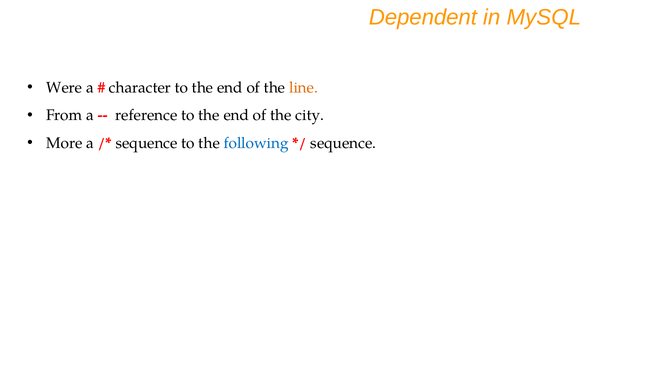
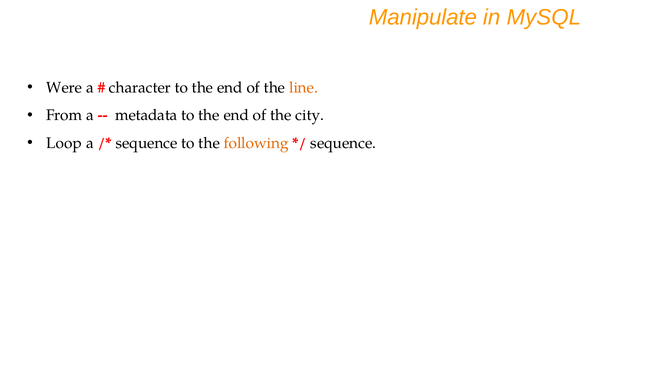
Dependent: Dependent -> Manipulate
reference: reference -> metadata
More: More -> Loop
following colour: blue -> orange
